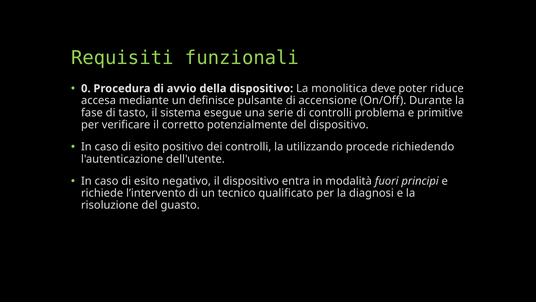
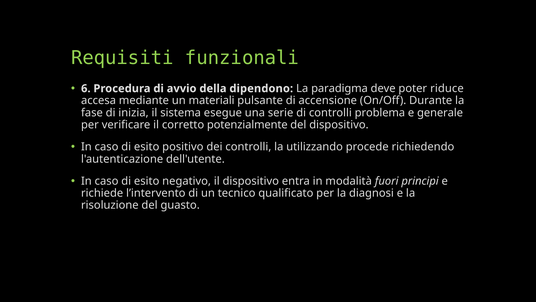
0: 0 -> 6
della dispositivo: dispositivo -> dipendono
monolitica: monolitica -> paradigma
definisce: definisce -> materiali
tasto: tasto -> inizia
primitive: primitive -> generale
